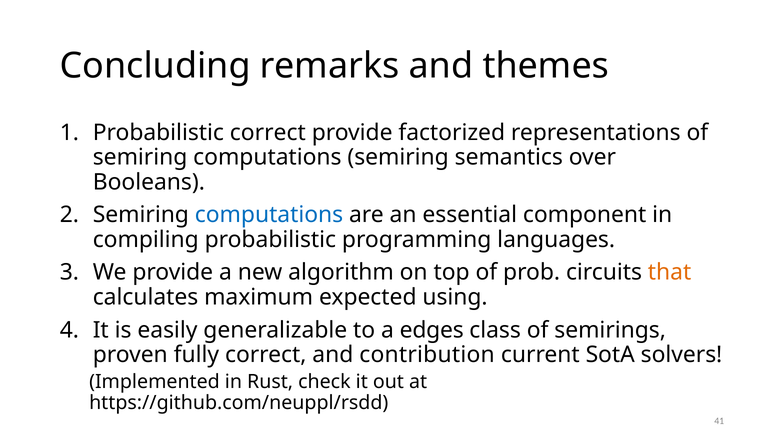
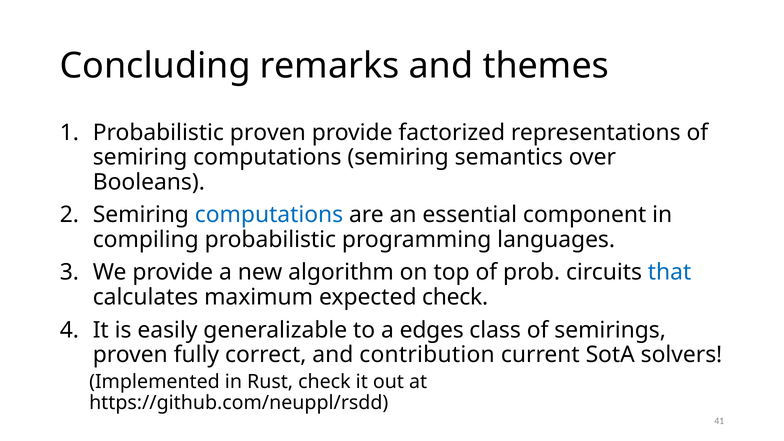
Probabilistic correct: correct -> proven
that colour: orange -> blue
expected using: using -> check
